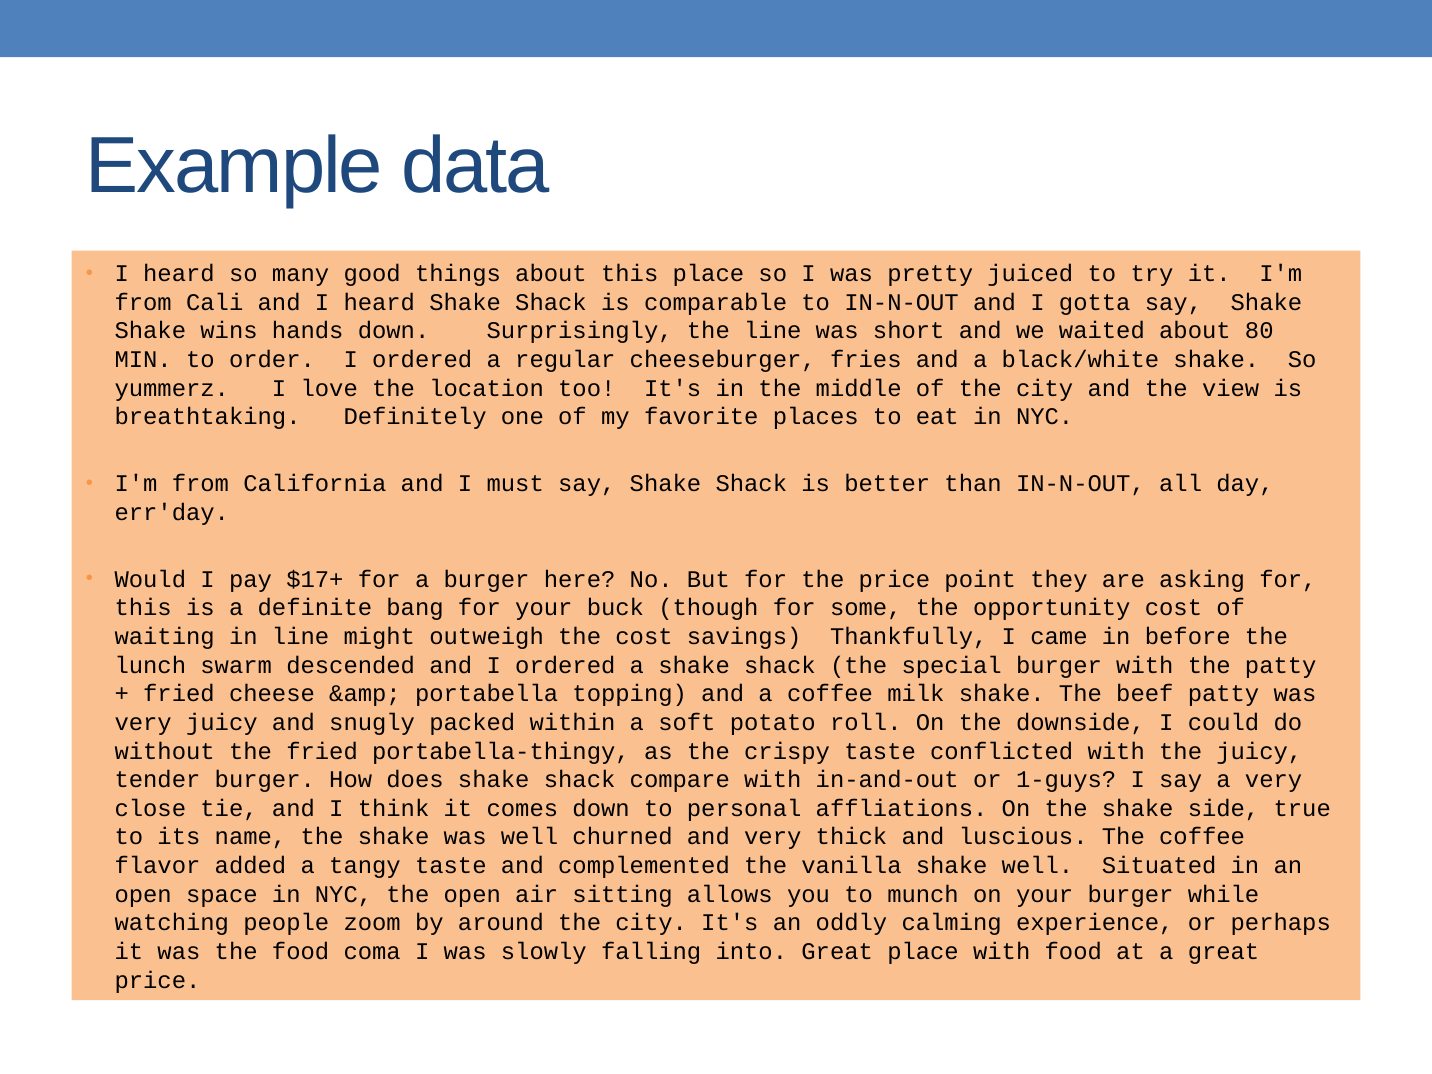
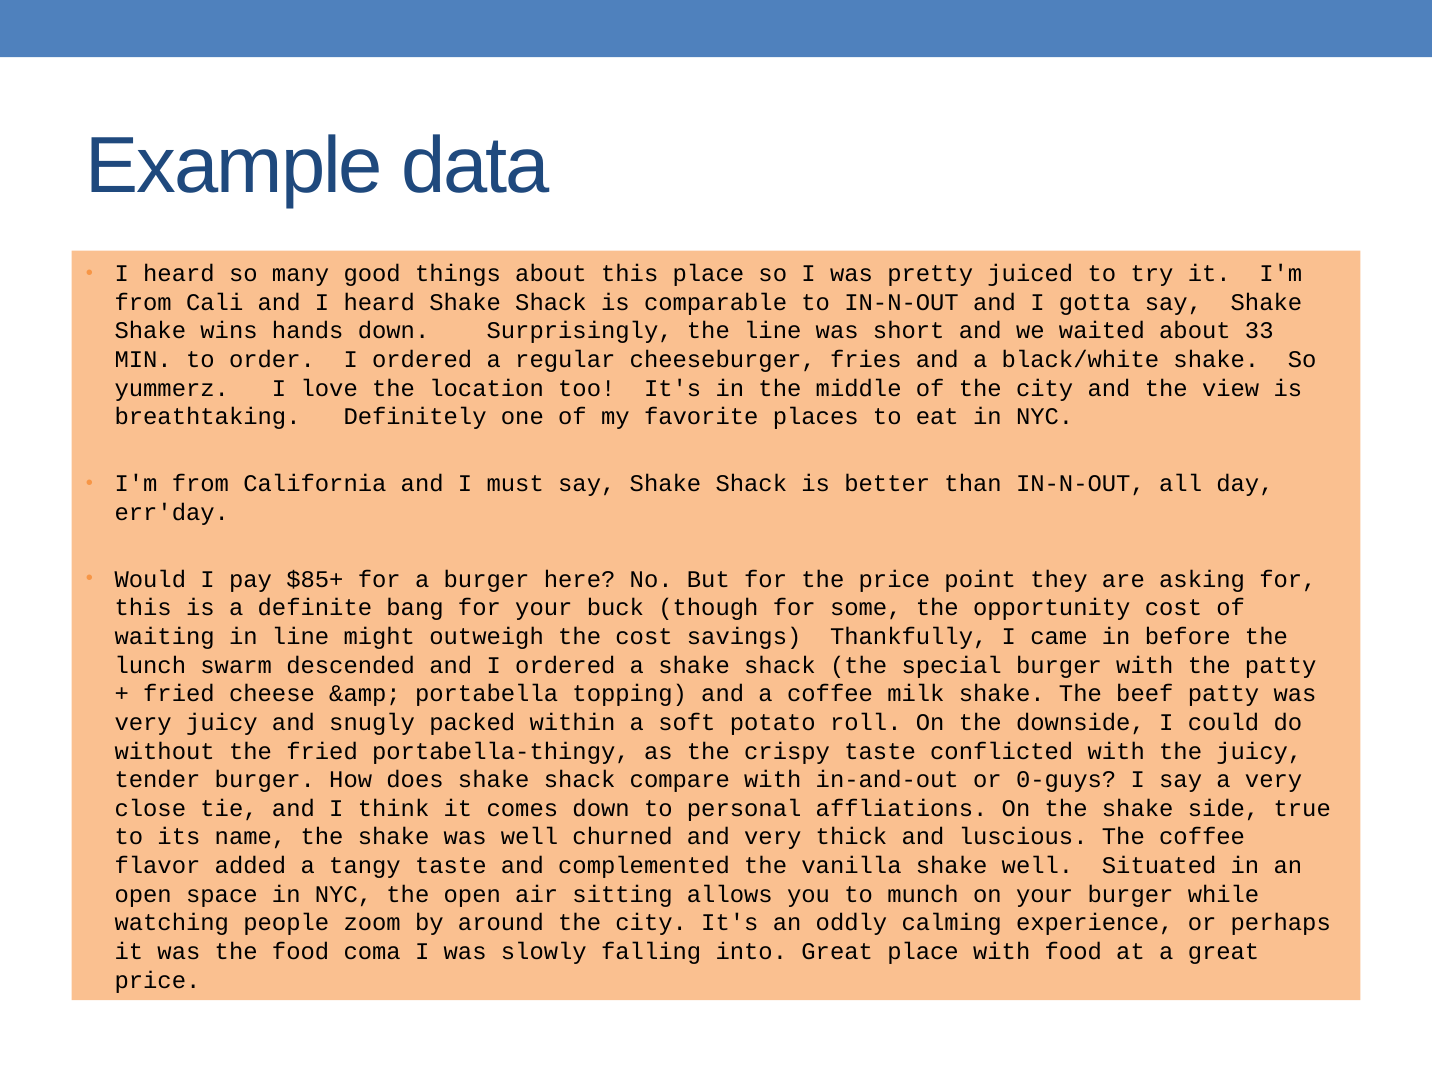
80: 80 -> 33
$17+: $17+ -> $85+
1-guys: 1-guys -> 0-guys
